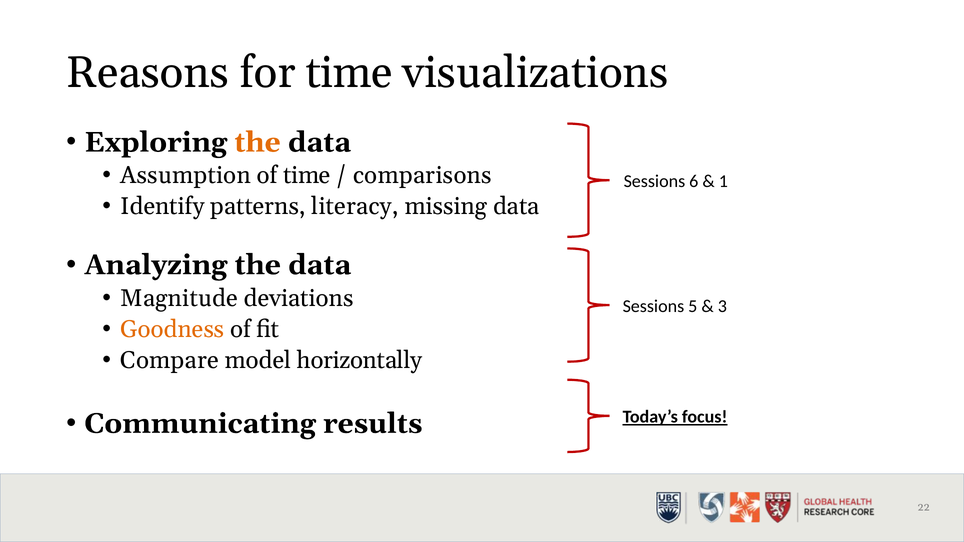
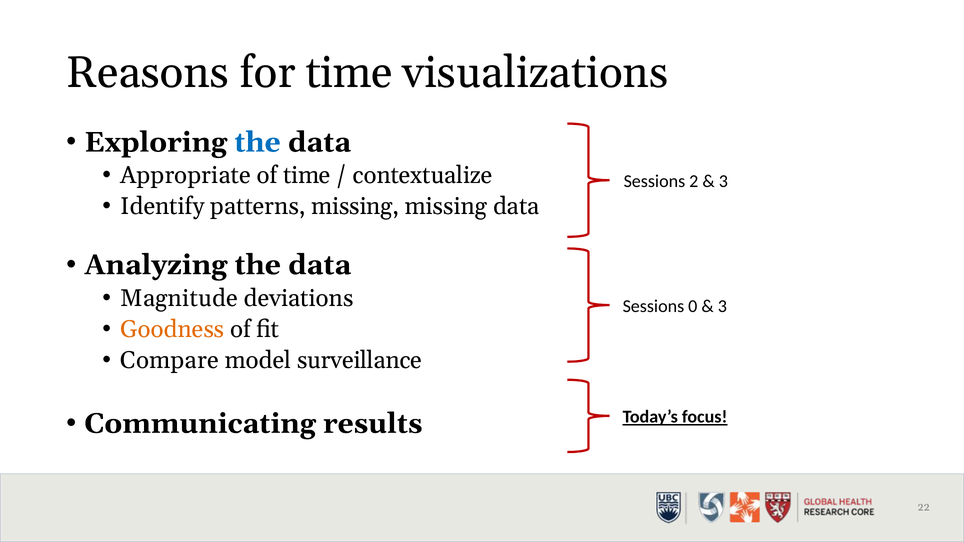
the at (258, 142) colour: orange -> blue
Assumption: Assumption -> Appropriate
comparisons: comparisons -> contextualize
6: 6 -> 2
1 at (723, 181): 1 -> 3
patterns literacy: literacy -> missing
5: 5 -> 0
horizontally: horizontally -> surveillance
